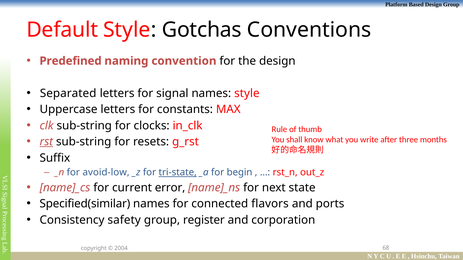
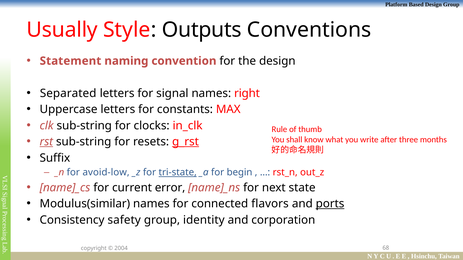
Default: Default -> Usually
Gotchas: Gotchas -> Outputs
Predefined: Predefined -> Statement
names style: style -> right
g_rst underline: none -> present
Specified(similar: Specified(similar -> Modulus(similar
ports underline: none -> present
register: register -> identity
